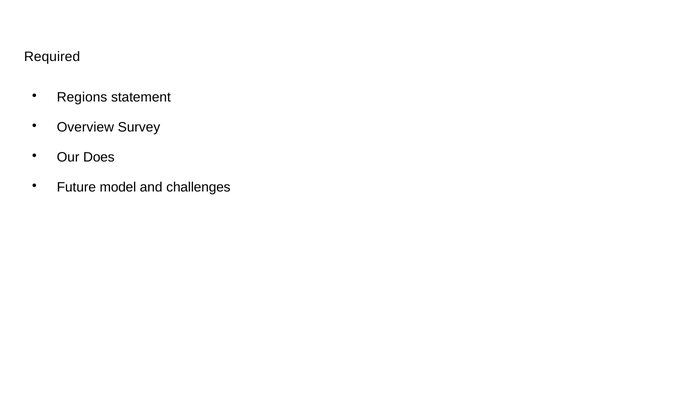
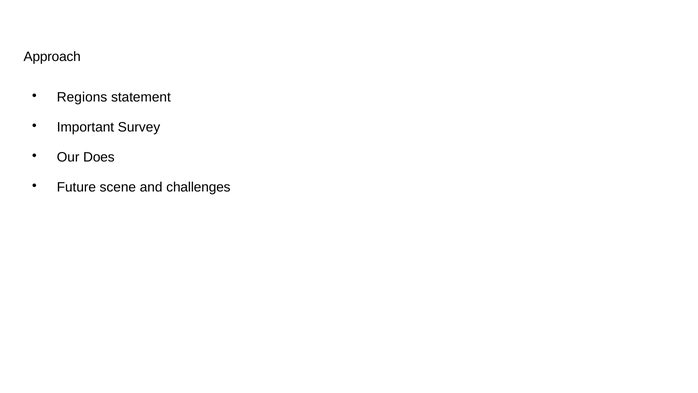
Required: Required -> Approach
Overview: Overview -> Important
model: model -> scene
